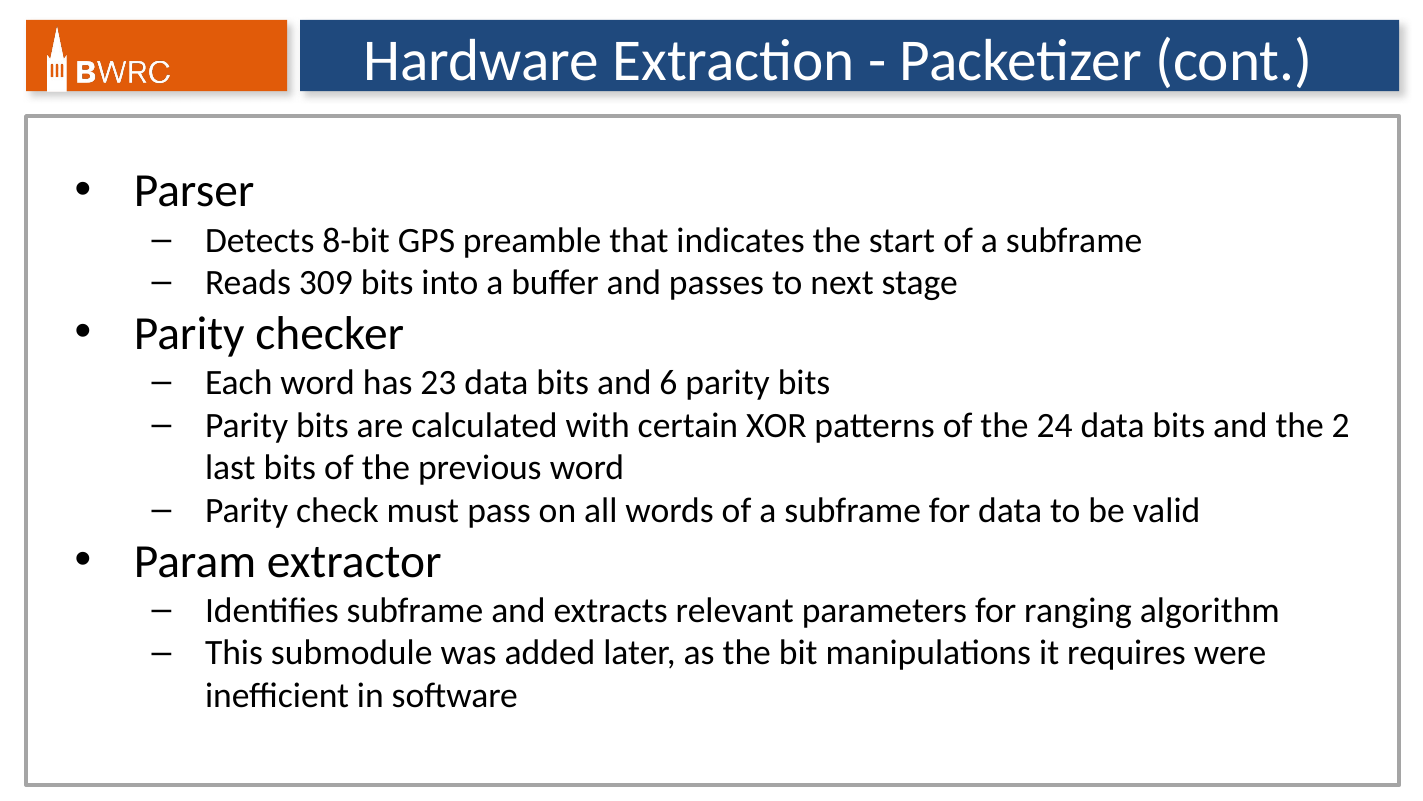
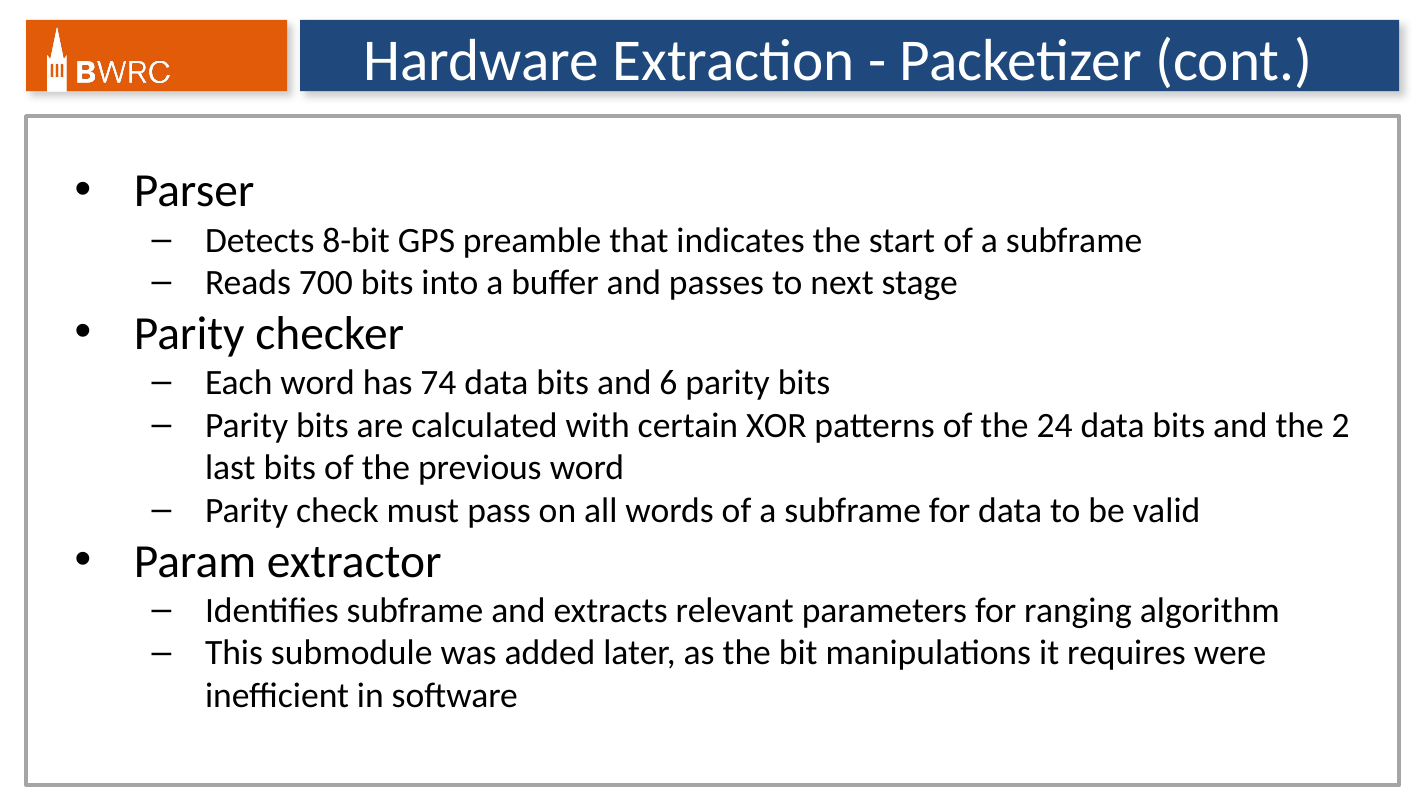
309: 309 -> 700
23: 23 -> 74
